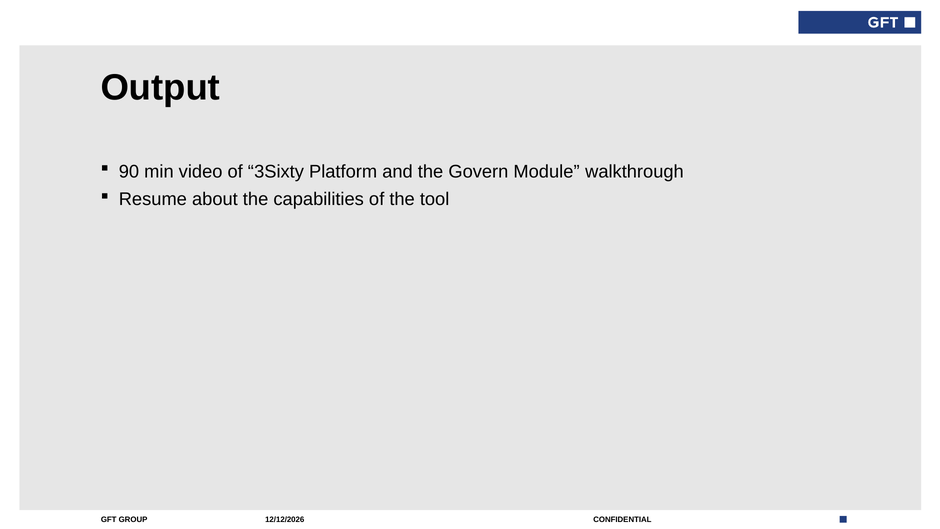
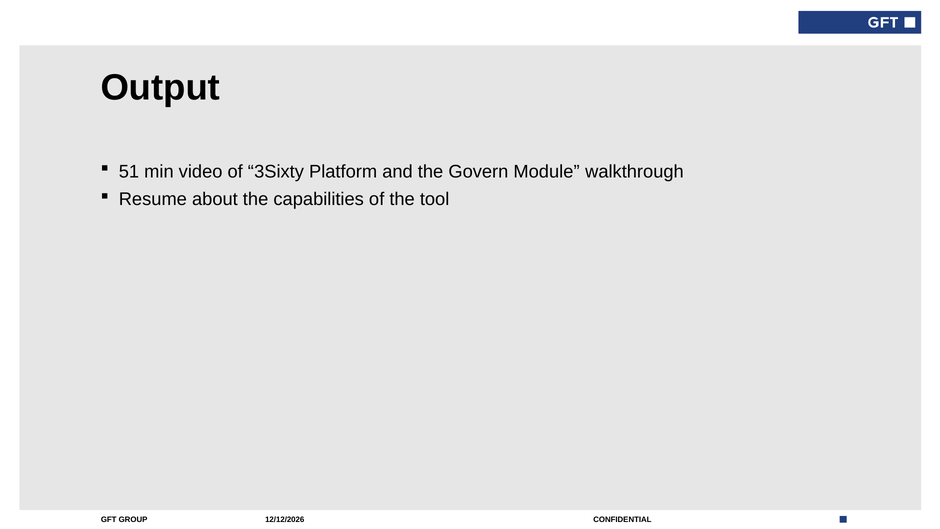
90: 90 -> 51
